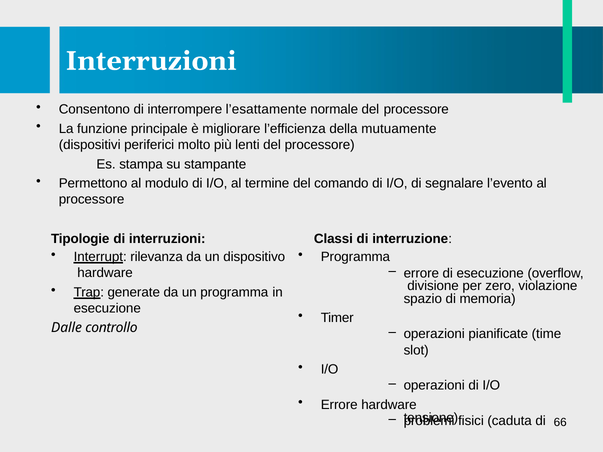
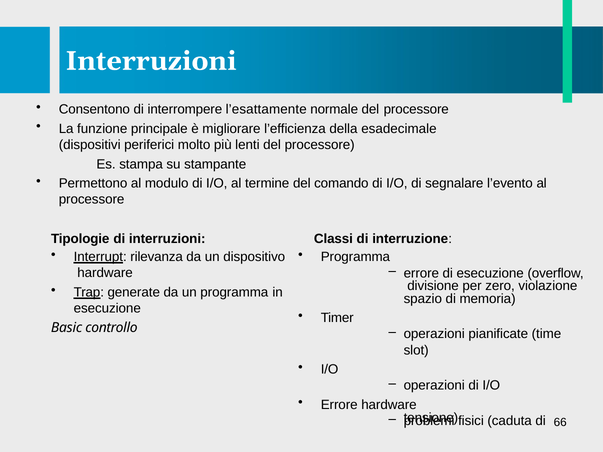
mutuamente: mutuamente -> esadecimale
Dalle: Dalle -> Basic
